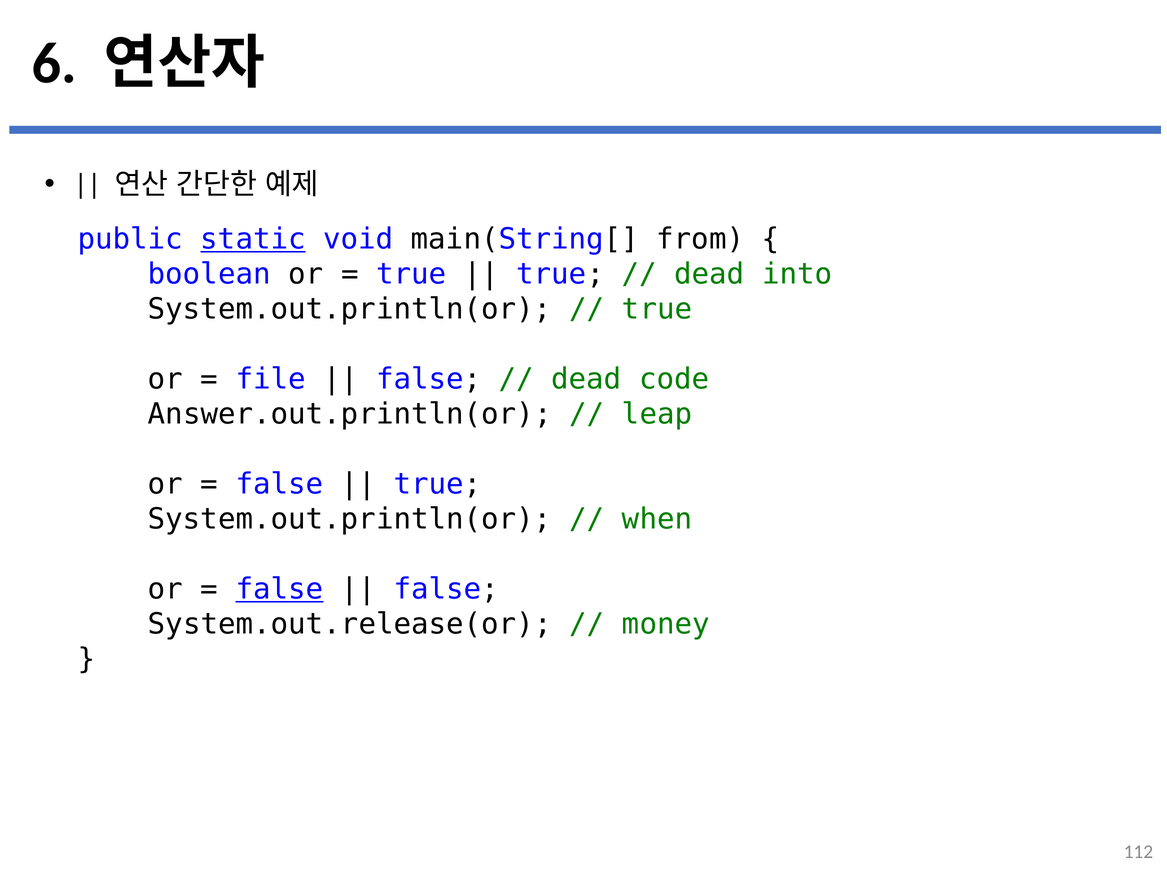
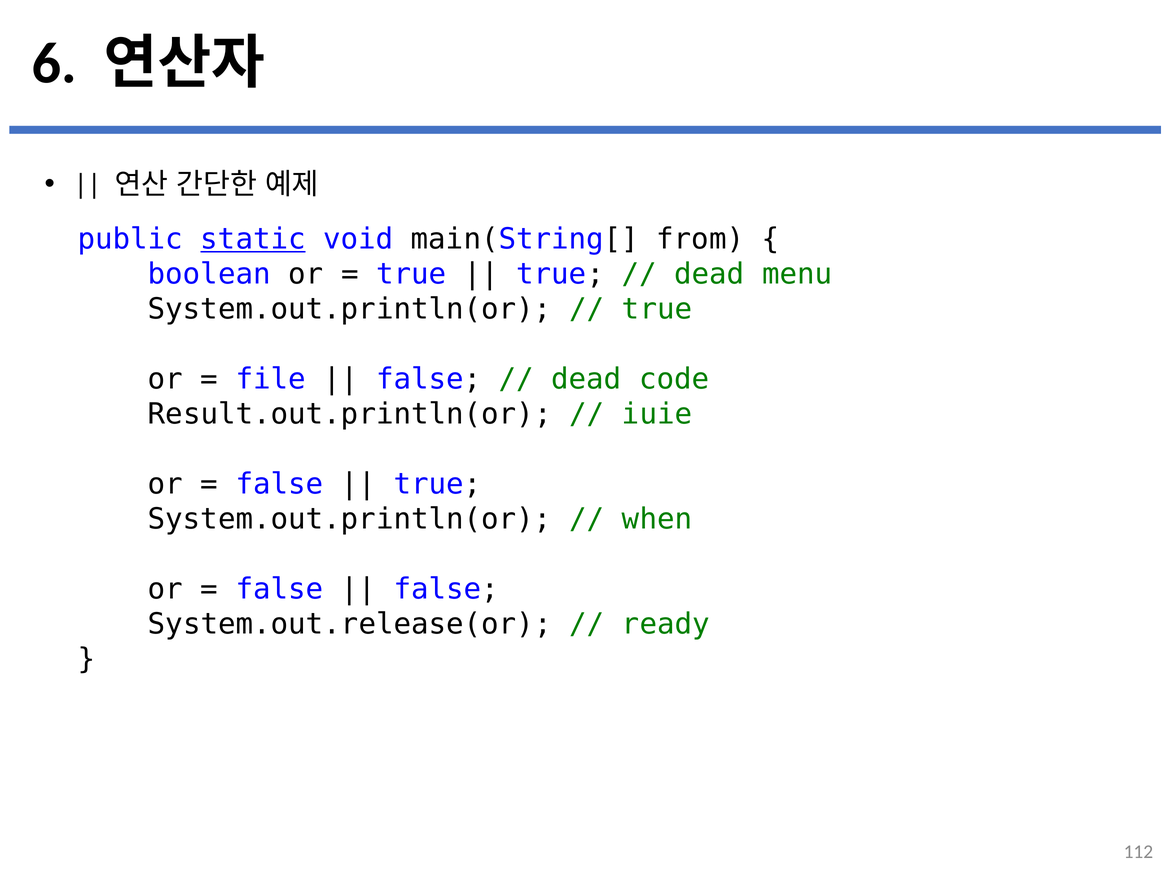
into: into -> menu
Answer.out.println(or: Answer.out.println(or -> Result.out.println(or
leap: leap -> iuie
false at (280, 589) underline: present -> none
money: money -> ready
